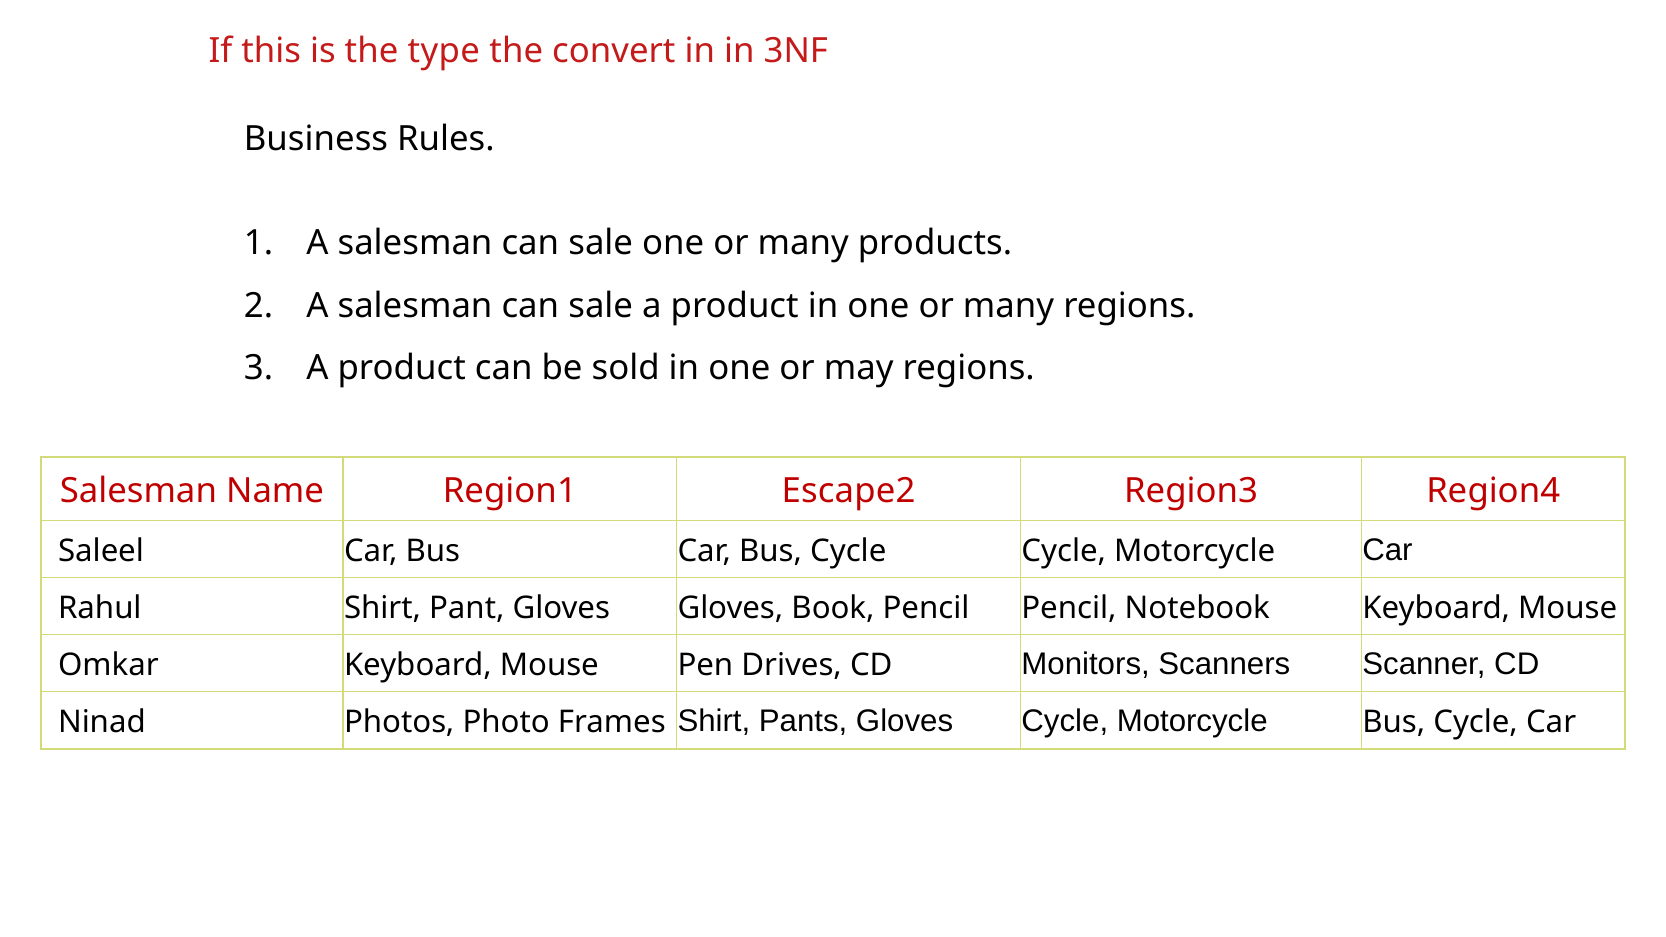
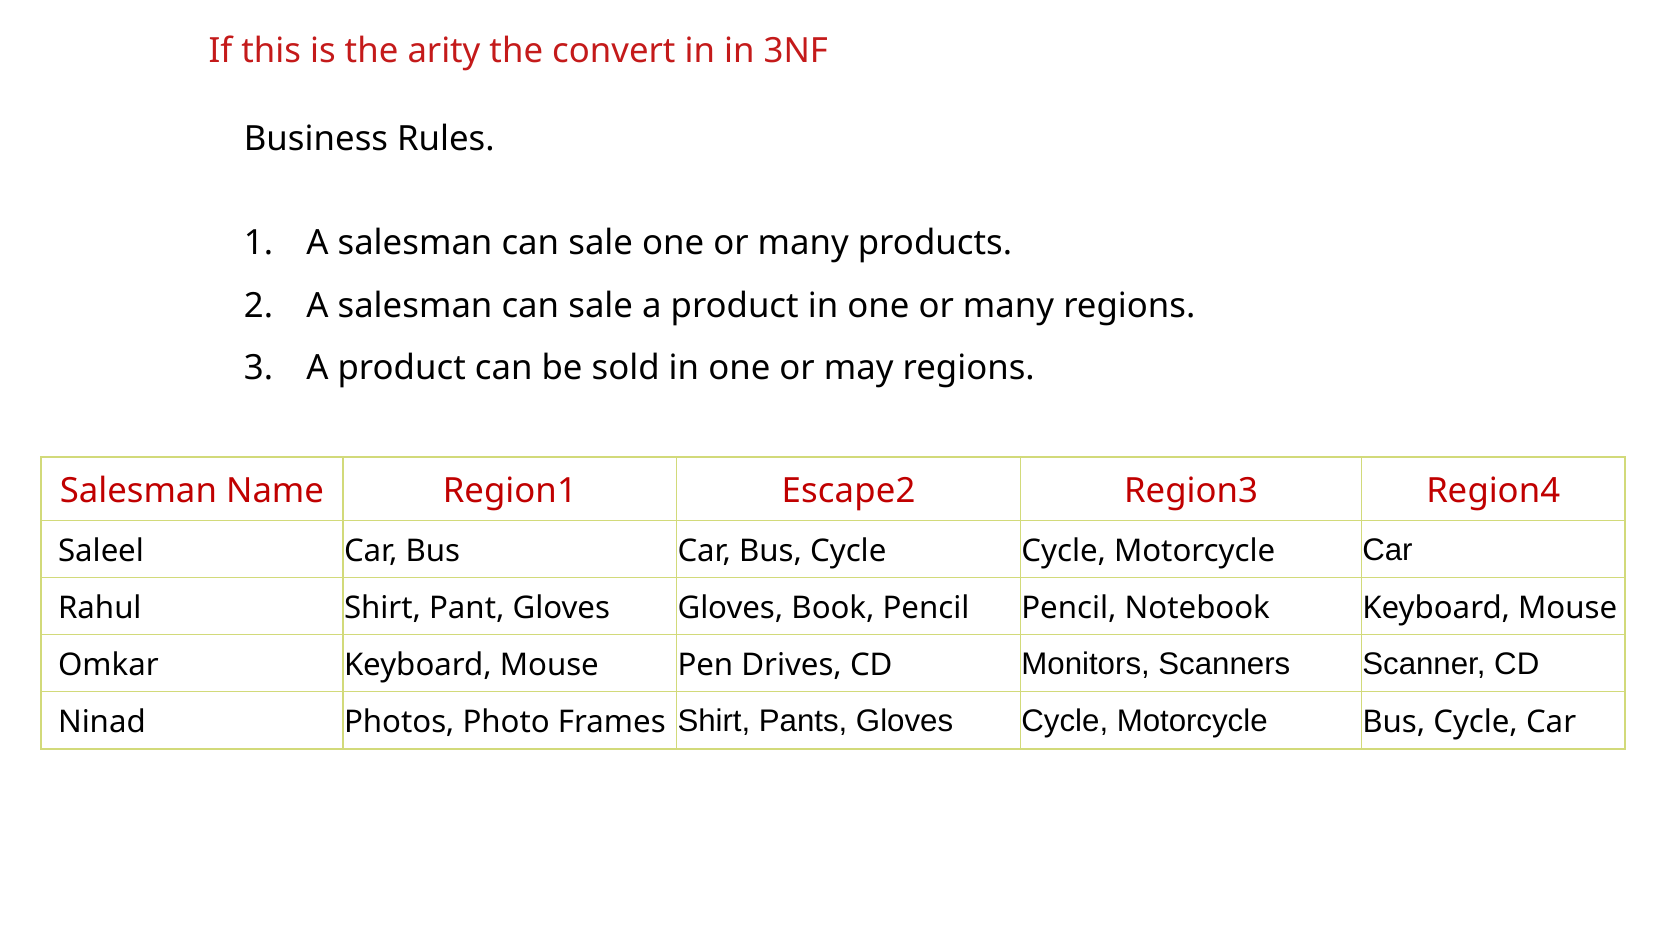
type: type -> arity
